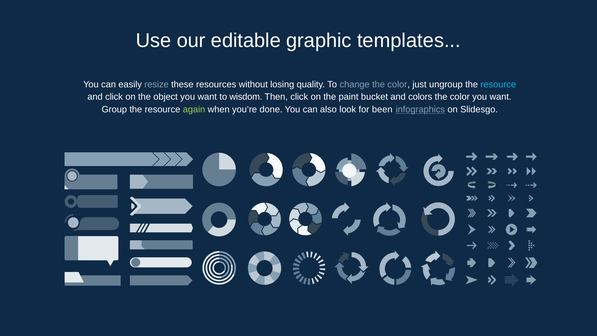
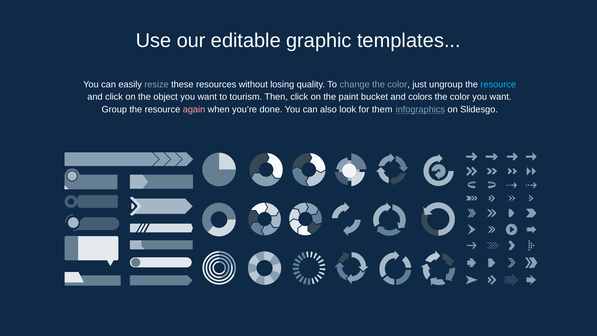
wisdom: wisdom -> tourism
again colour: light green -> pink
been: been -> them
